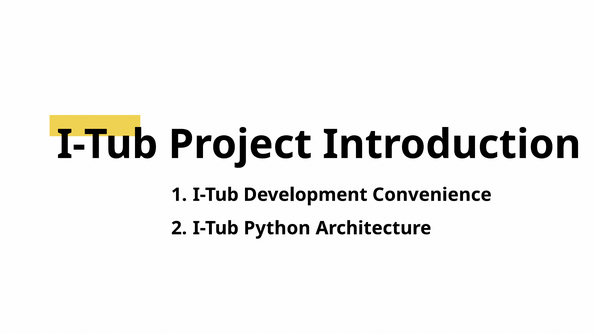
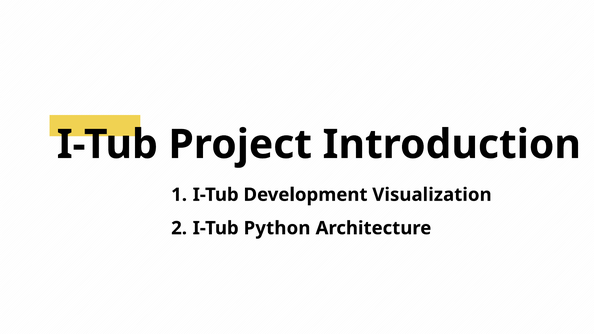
Convenience: Convenience -> Visualization
